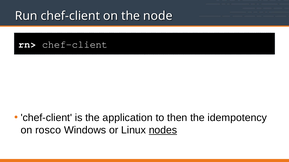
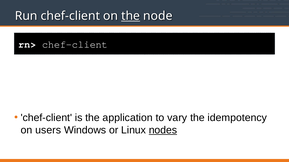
the at (131, 16) underline: none -> present
then: then -> vary
rosco: rosco -> users
